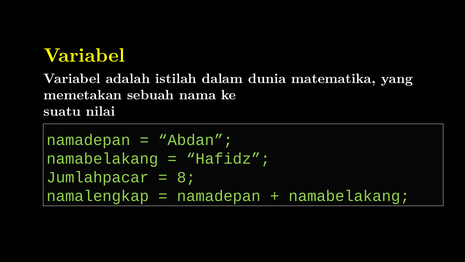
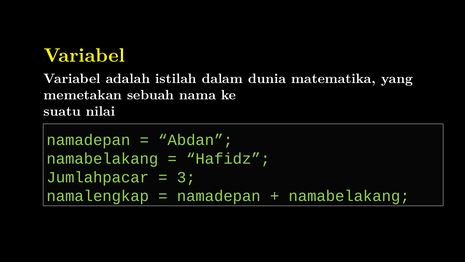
8: 8 -> 3
